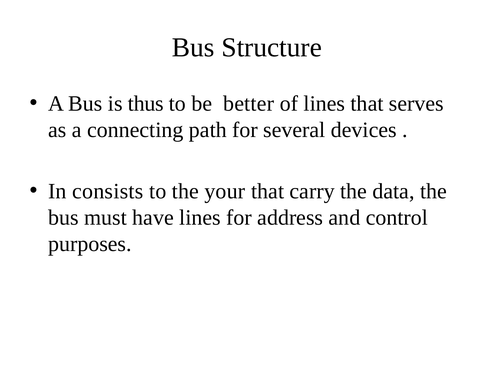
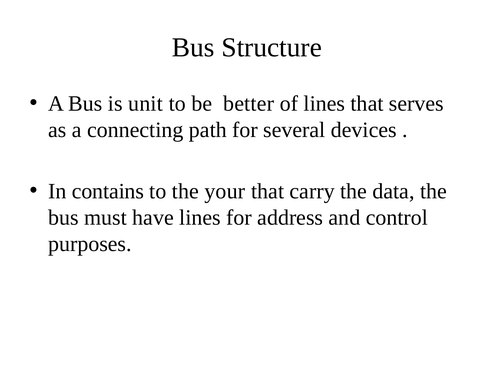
thus: thus -> unit
consists: consists -> contains
